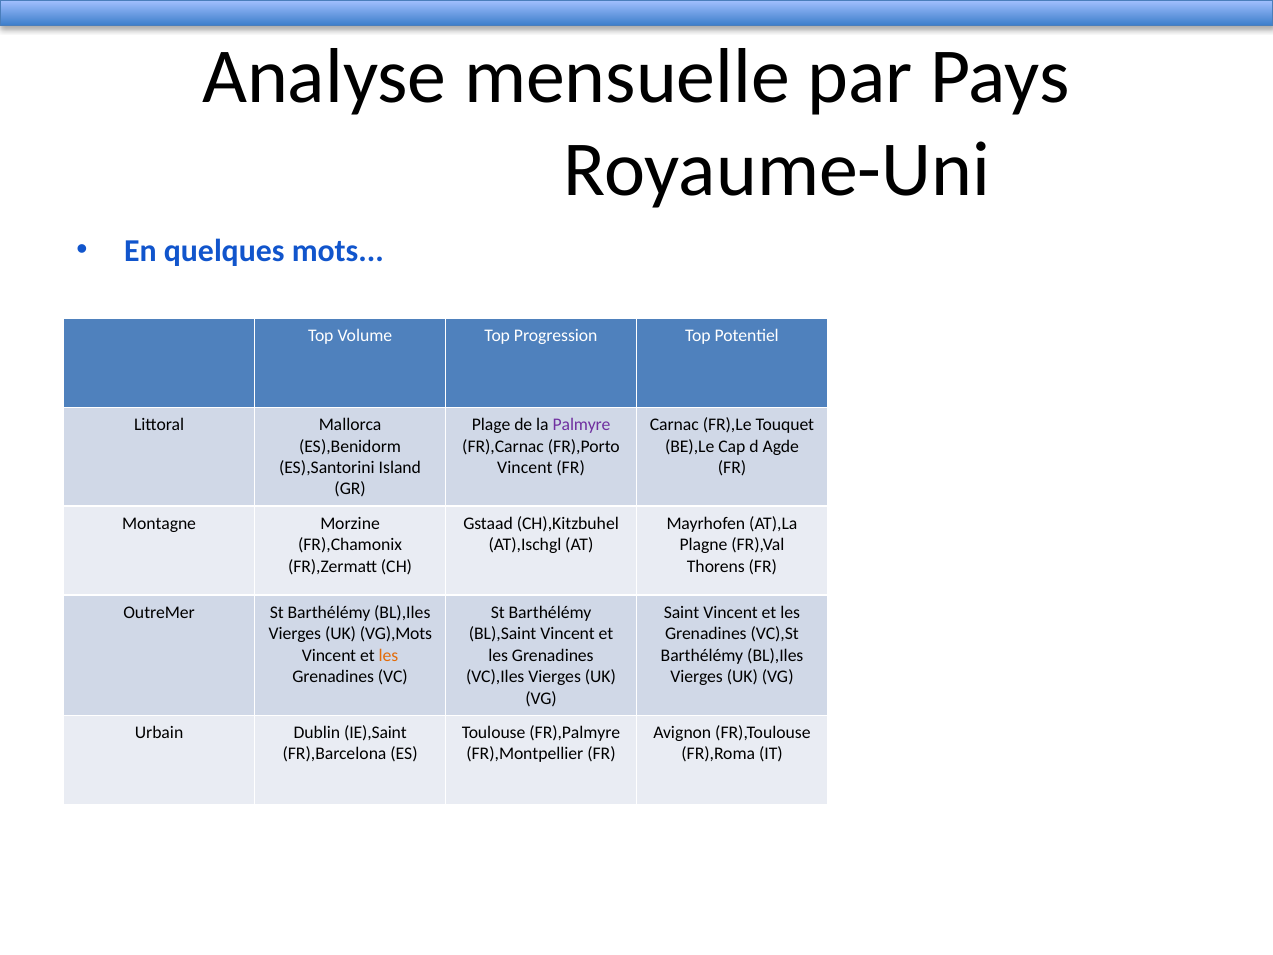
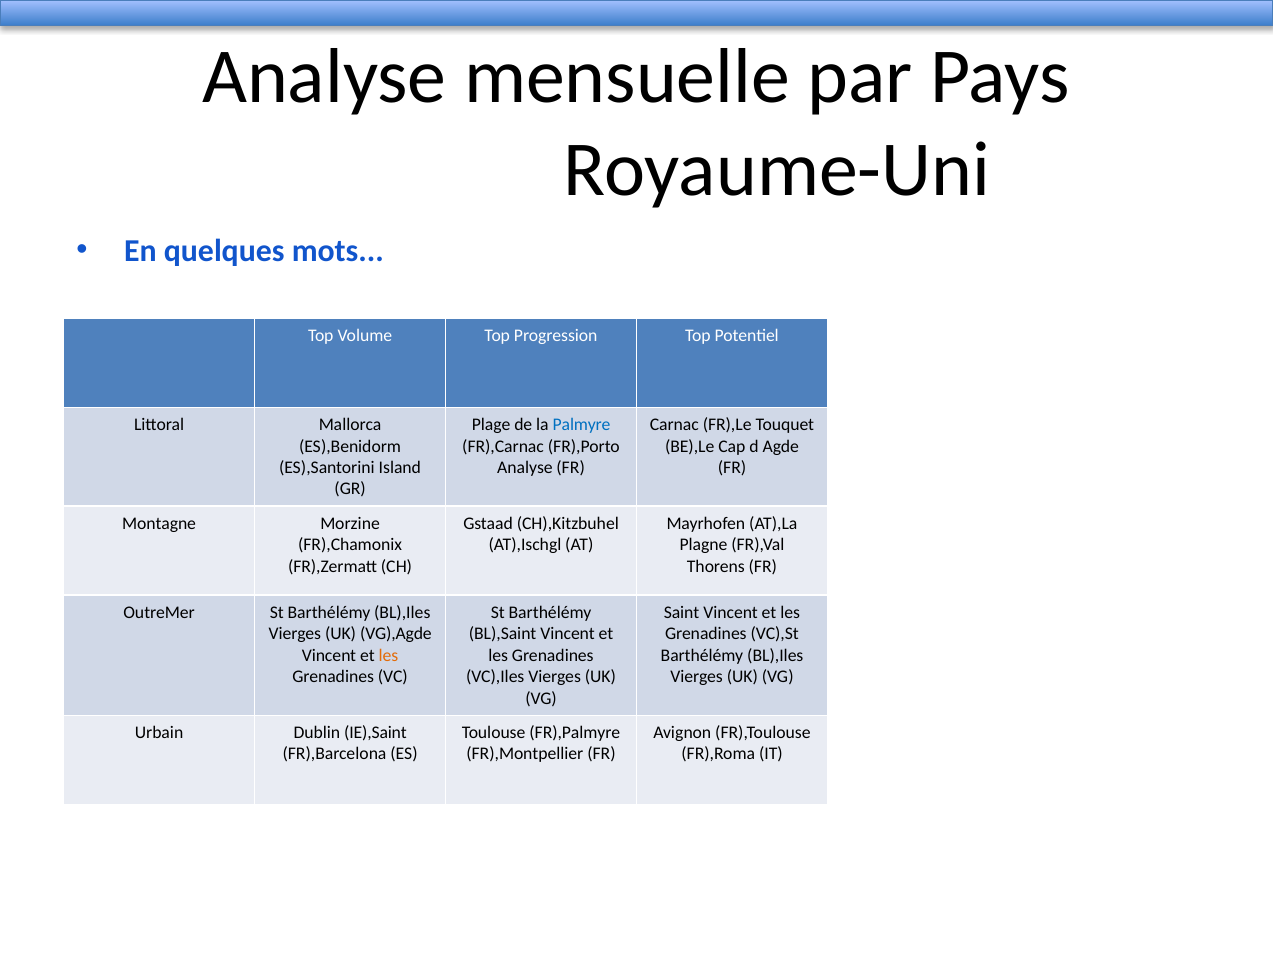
Palmyre colour: purple -> blue
Vincent at (525, 468): Vincent -> Analyse
VG),Mots: VG),Mots -> VG),Agde
